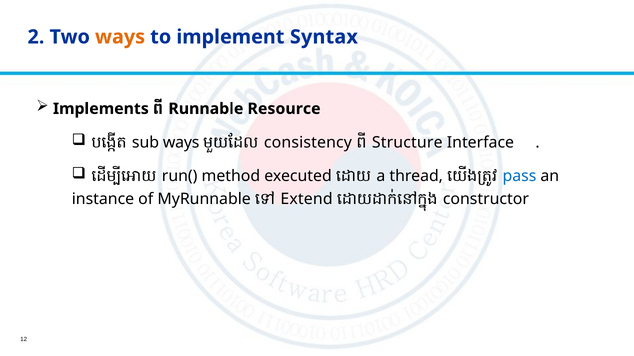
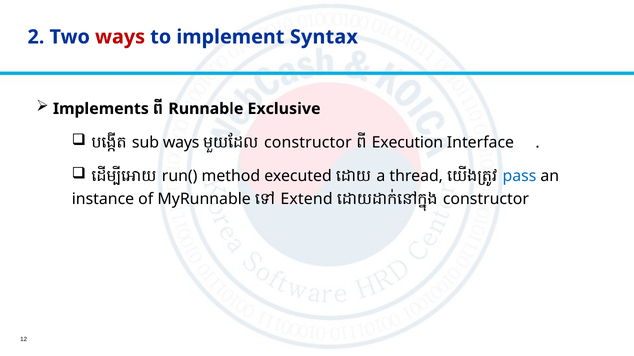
ways at (120, 37) colour: orange -> red
Resource: Resource -> Exclusive
consistency at (308, 143): consistency -> constructor
Structure: Structure -> Execution
